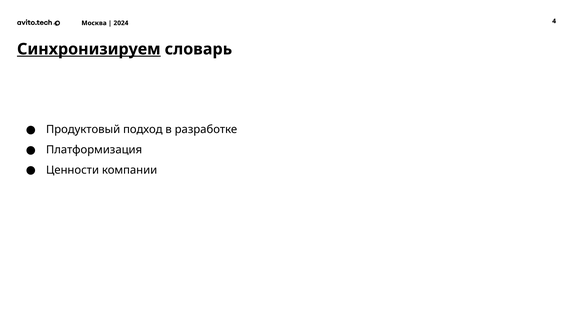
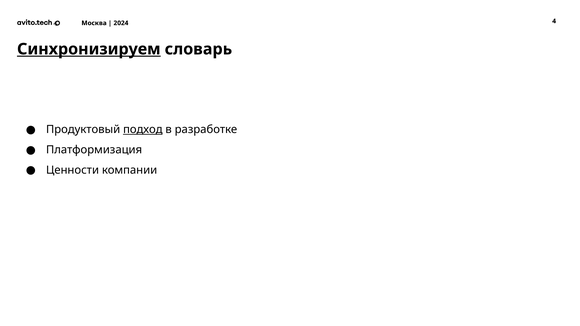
подход underline: none -> present
